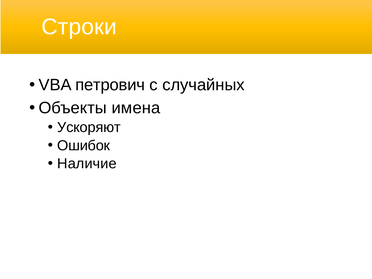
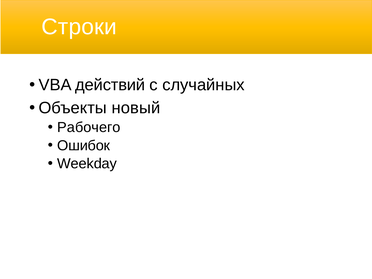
петрович: петрович -> действий
имена: имена -> новый
Ускоряют: Ускоряют -> Рабочего
Наличие: Наличие -> Weekday
